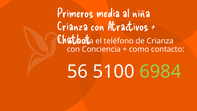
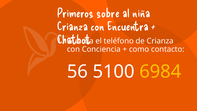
media: media -> sobre
Atractivos: Atractivos -> Encuentra
6984 colour: light green -> yellow
